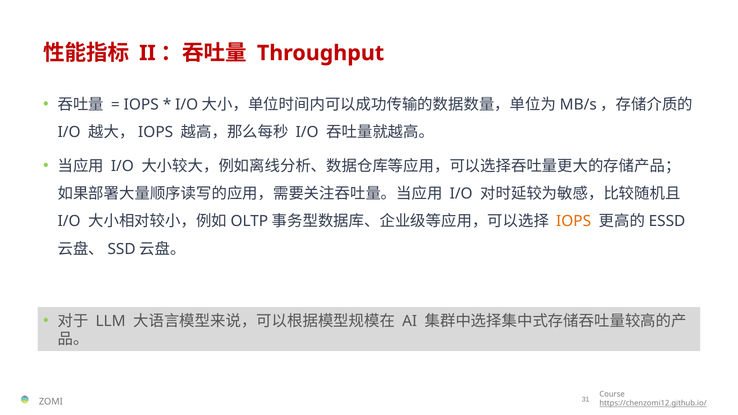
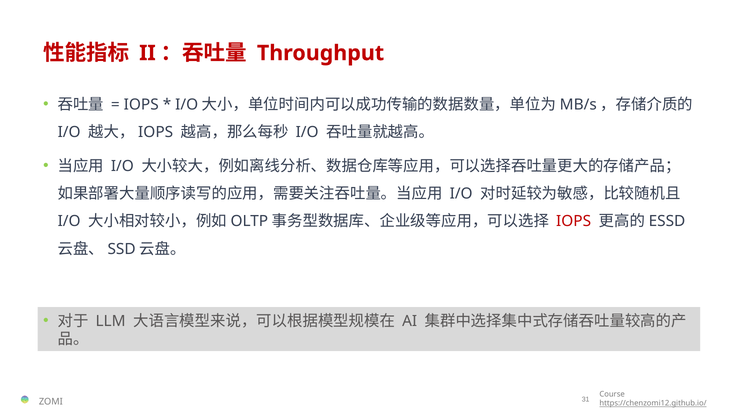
IOPS at (574, 221) colour: orange -> red
